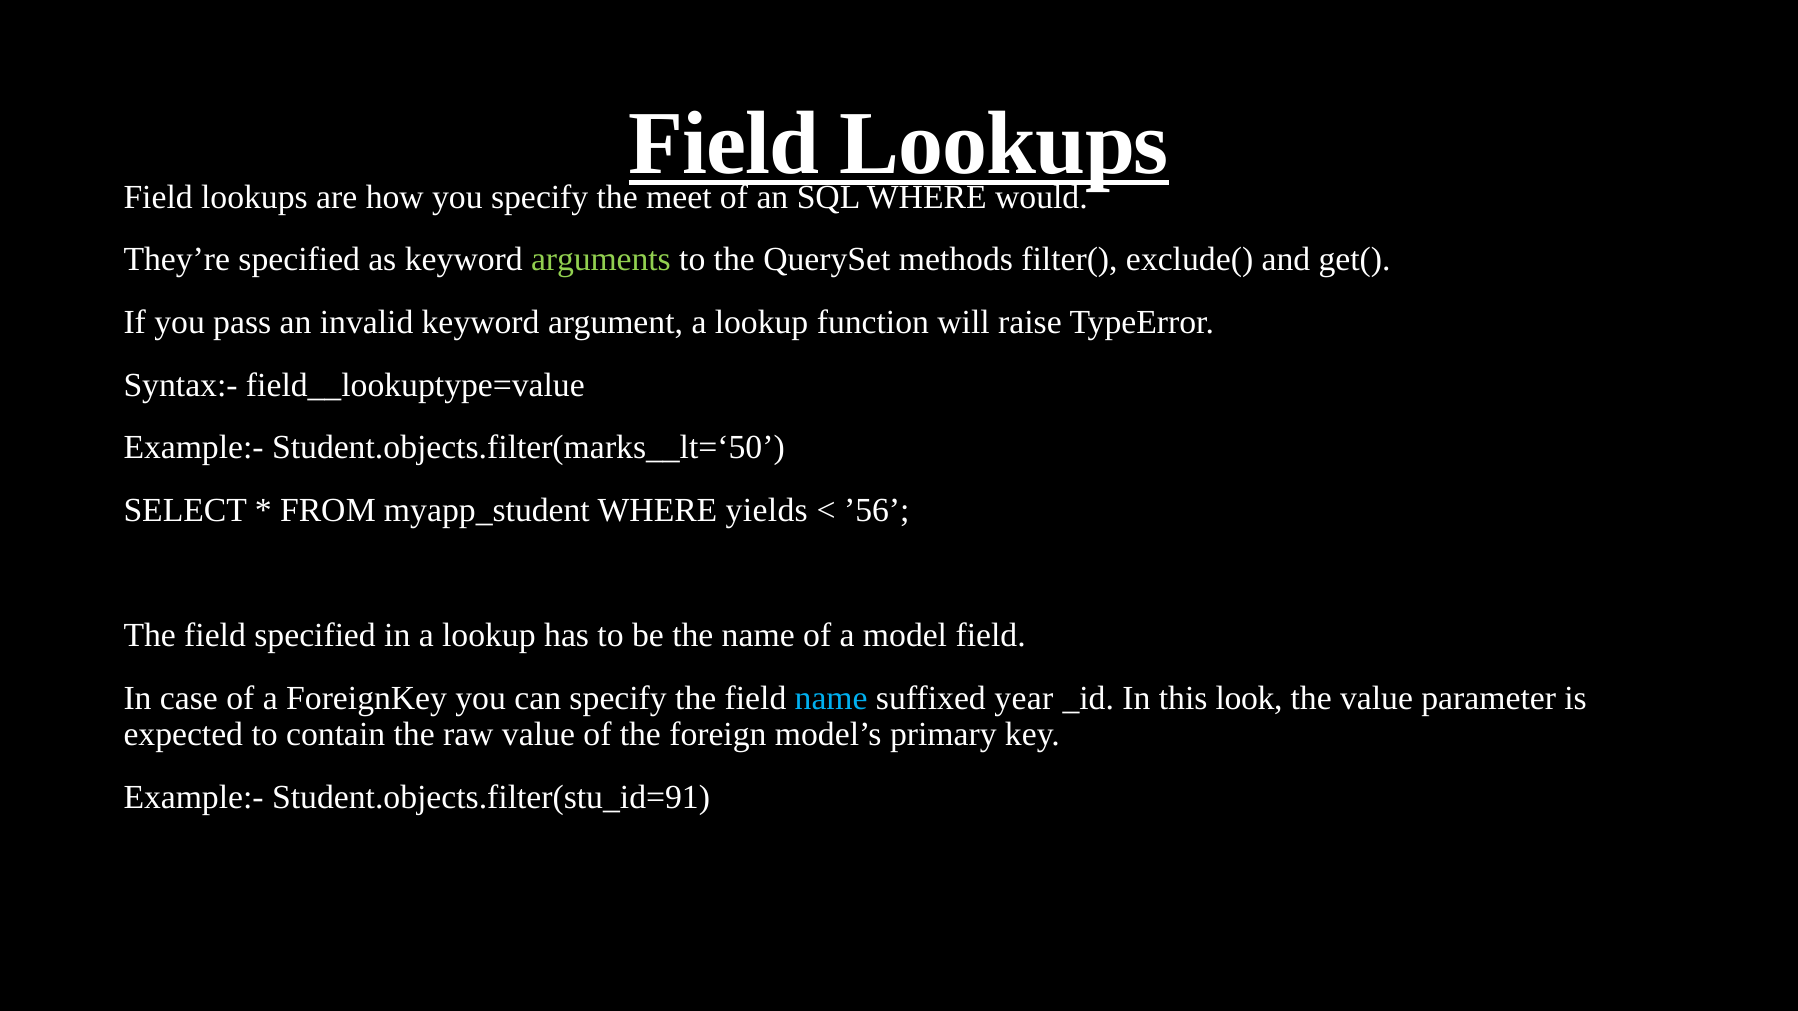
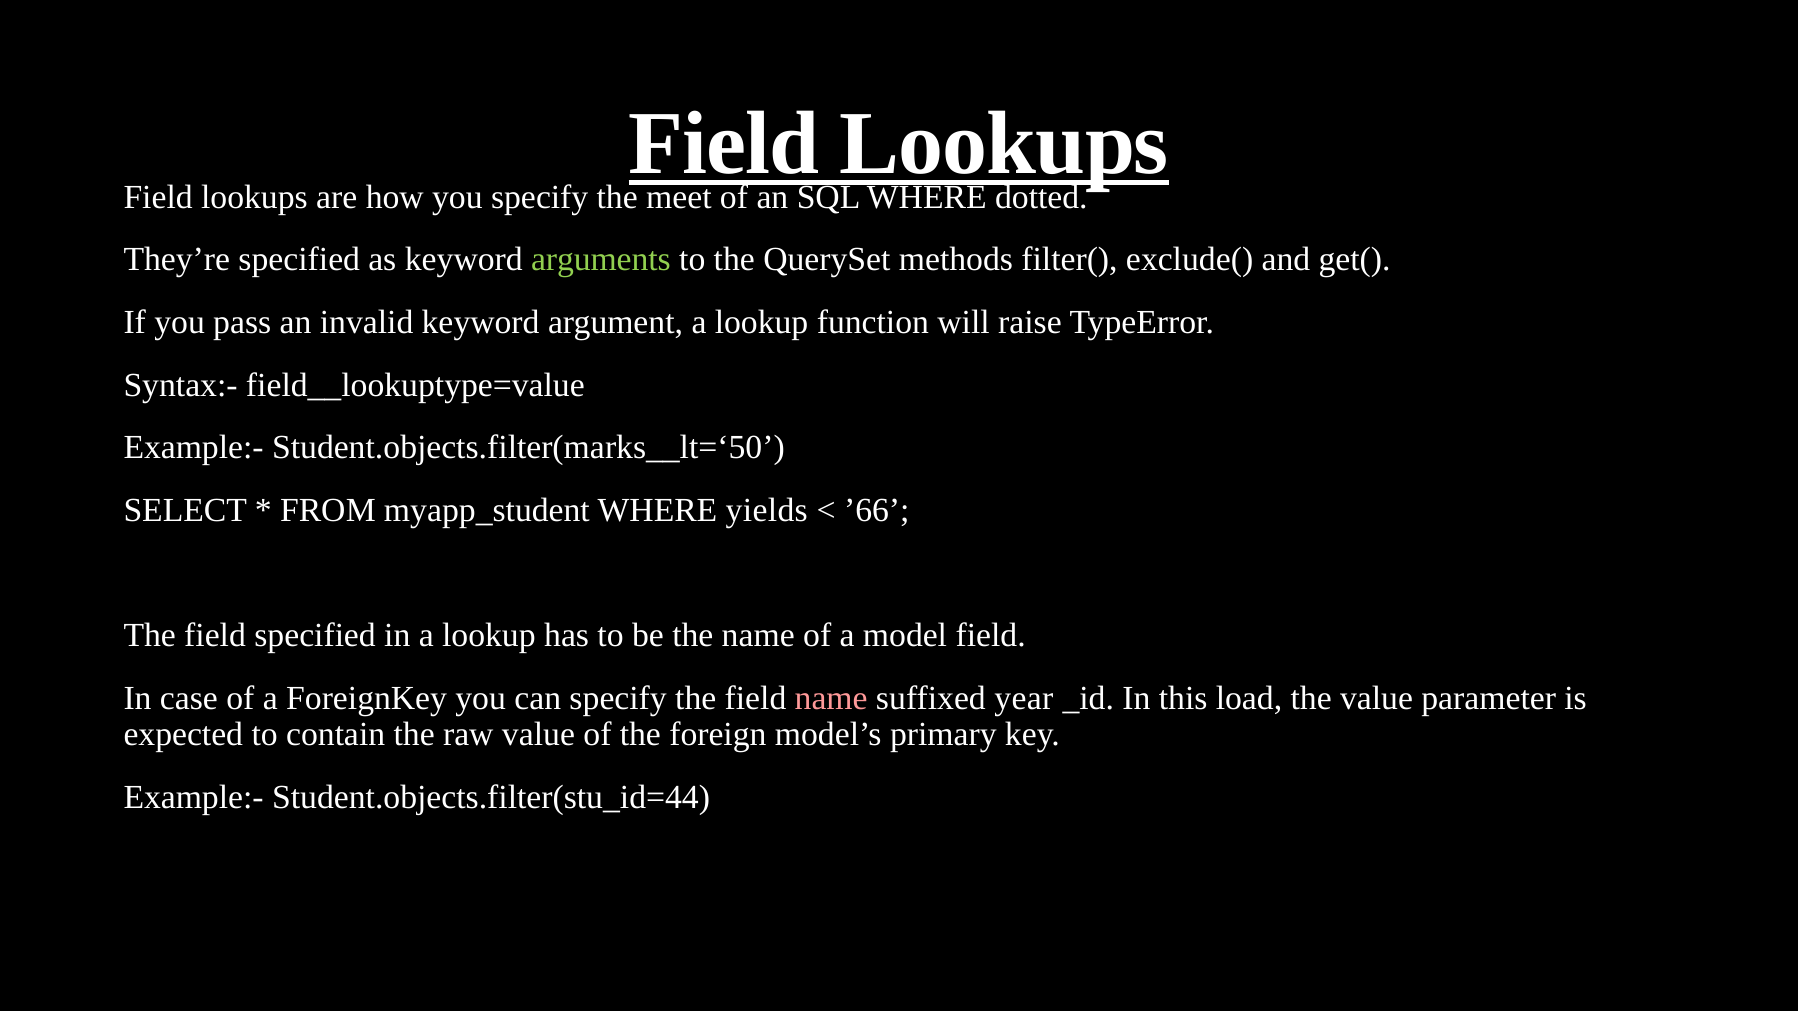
would: would -> dotted
’56: ’56 -> ’66
name at (831, 698) colour: light blue -> pink
look: look -> load
Student.objects.filter(stu_id=91: Student.objects.filter(stu_id=91 -> Student.objects.filter(stu_id=44
